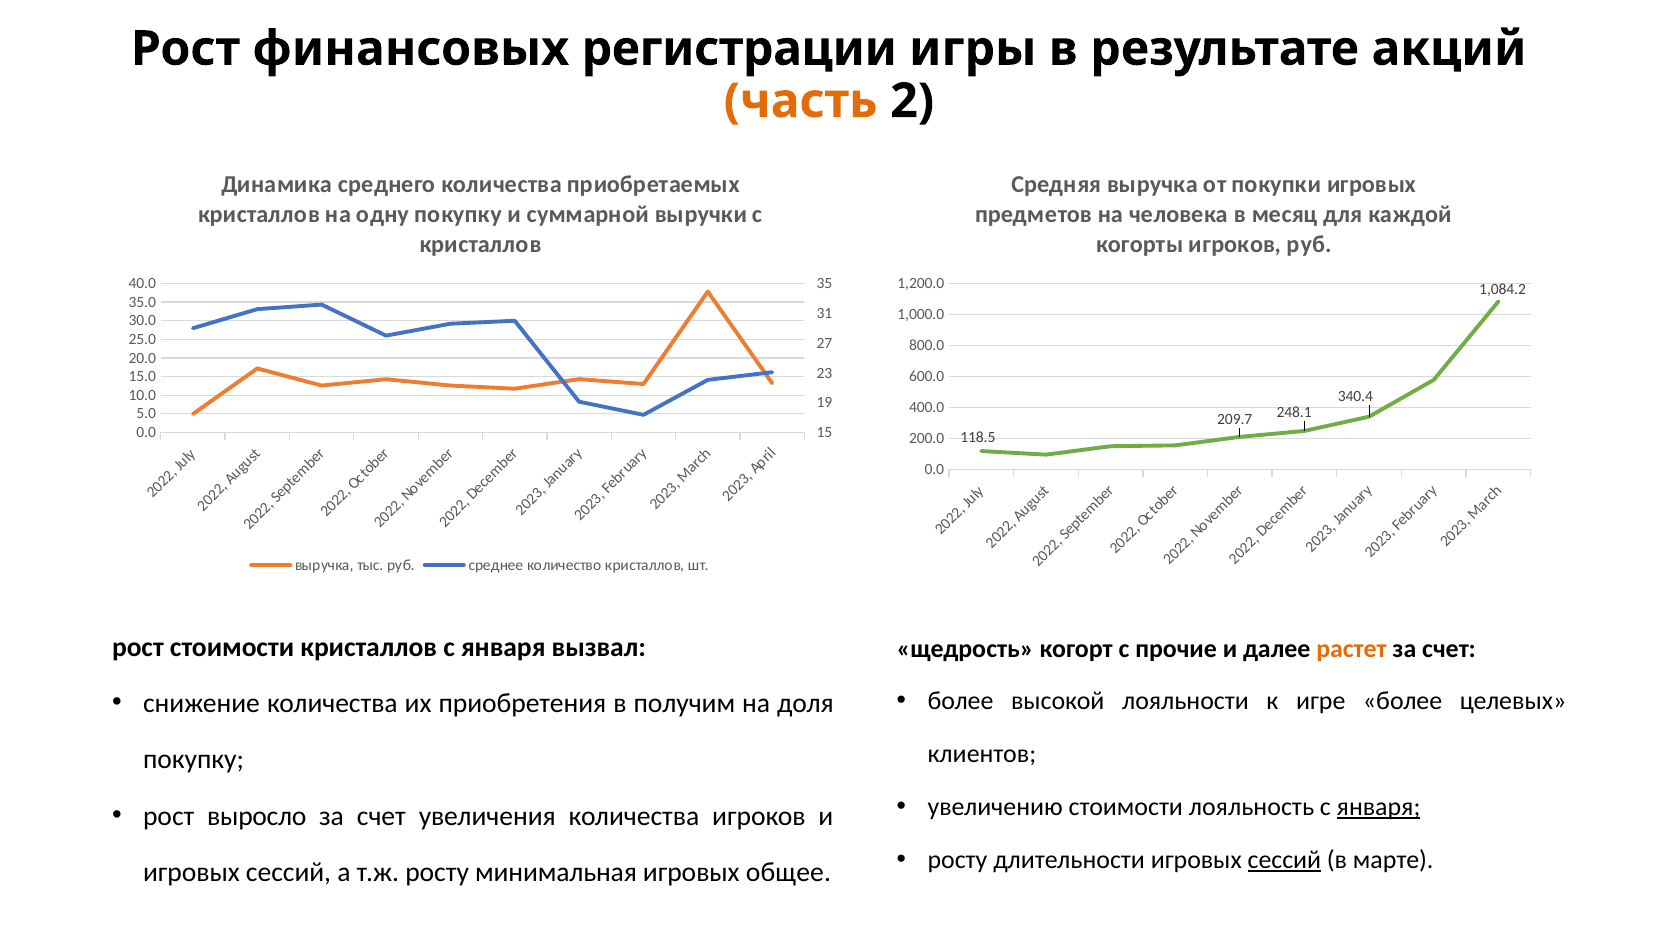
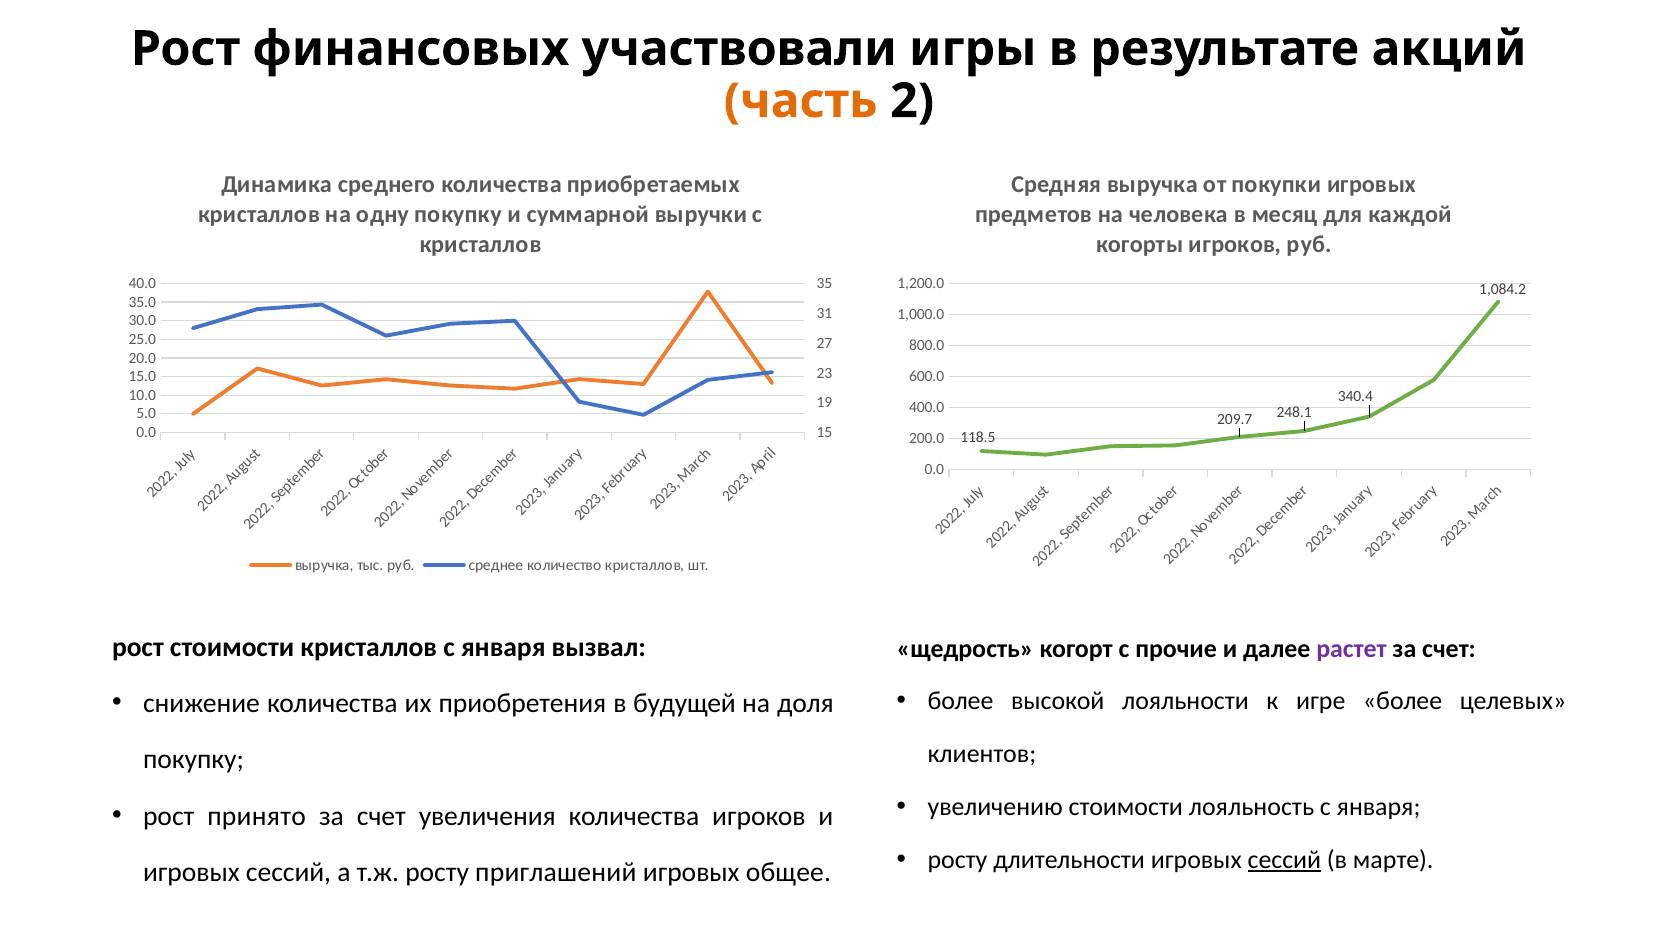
регистрации: регистрации -> участвовали
растет colour: orange -> purple
получим: получим -> будущей
января at (1379, 807) underline: present -> none
выросло: выросло -> принято
минимальная: минимальная -> приглашений
